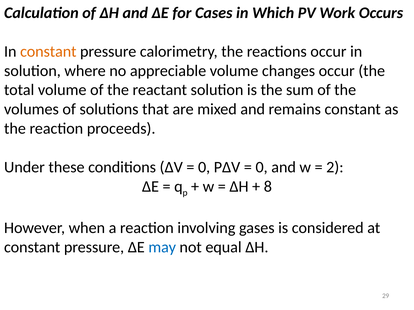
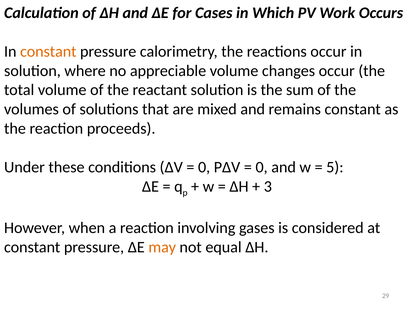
2: 2 -> 5
8: 8 -> 3
may colour: blue -> orange
